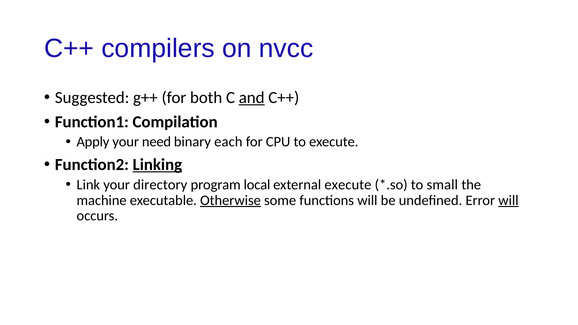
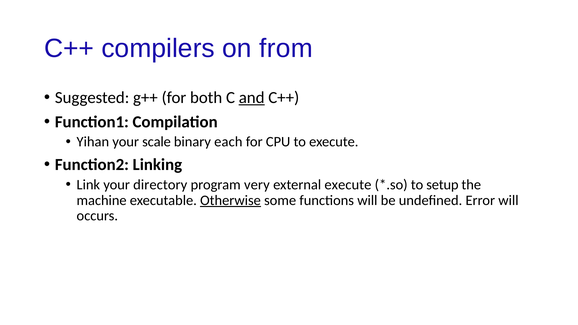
nvcc: nvcc -> from
Apply: Apply -> Yihan
need: need -> scale
Linking underline: present -> none
local: local -> very
small: small -> setup
will at (508, 200) underline: present -> none
